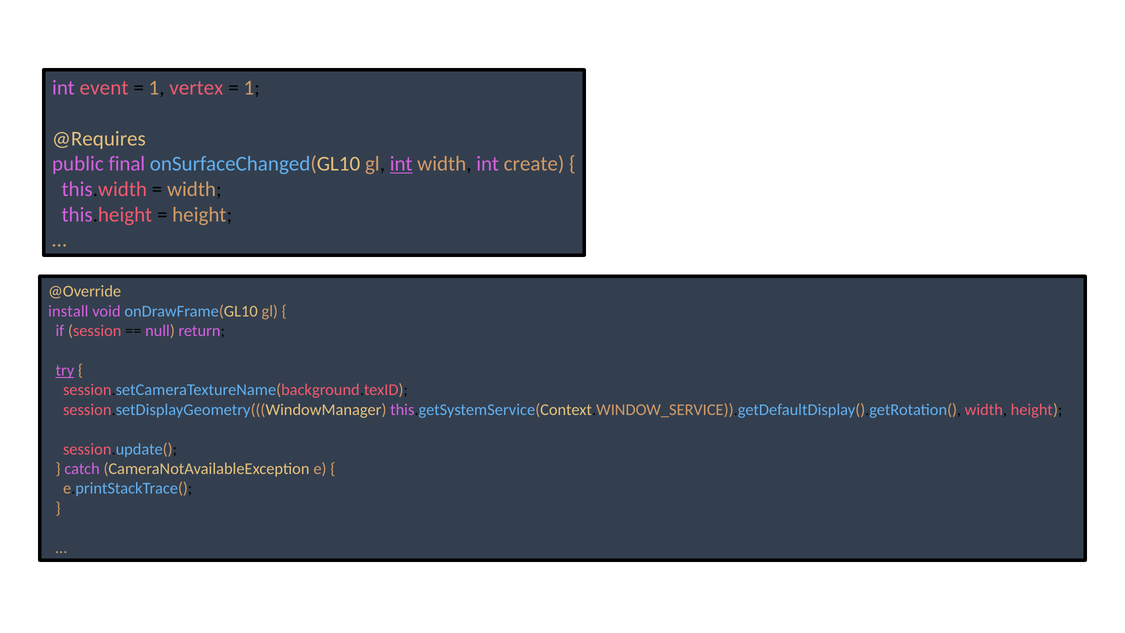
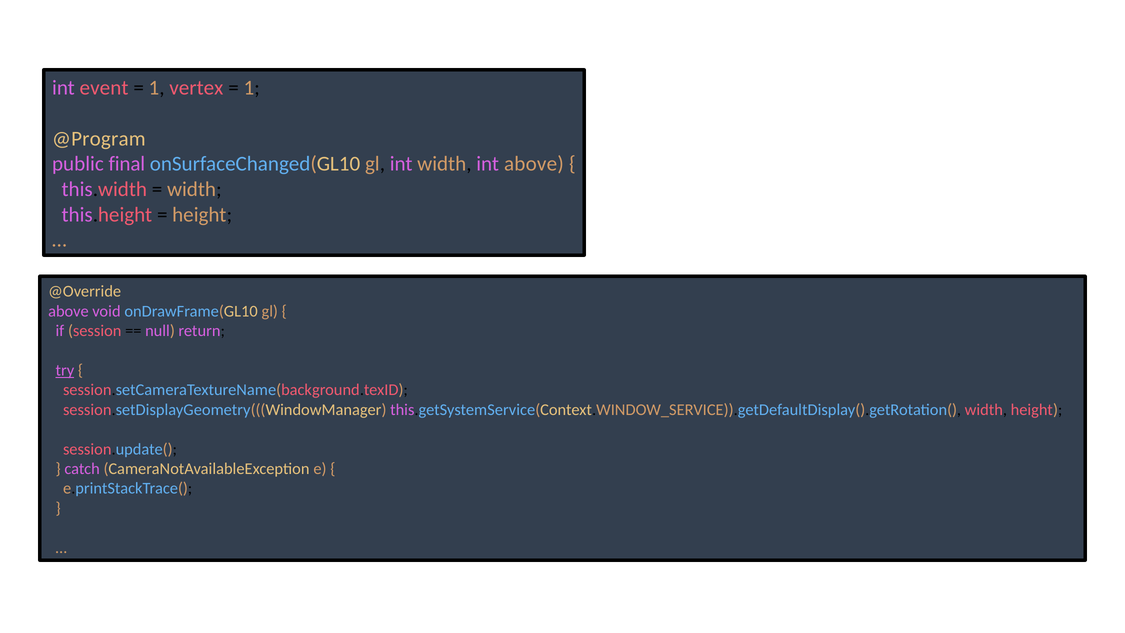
@Requires: @Requires -> @Program
int at (401, 164) underline: present -> none
int create: create -> above
install at (68, 311): install -> above
